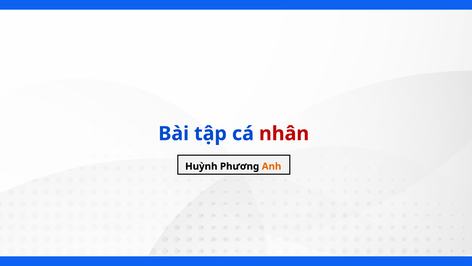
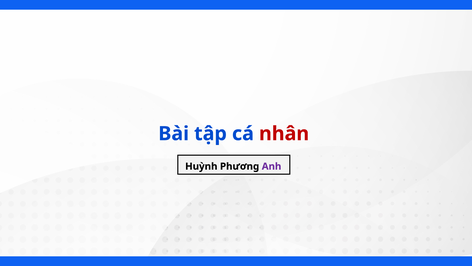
Anh colour: orange -> purple
